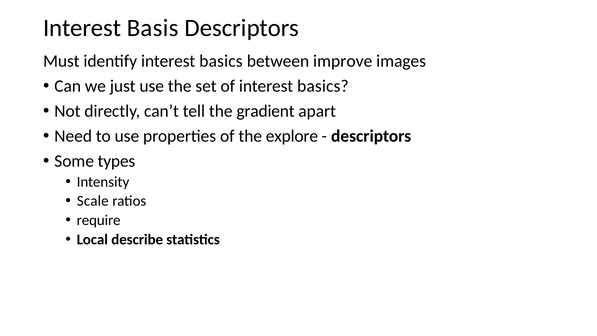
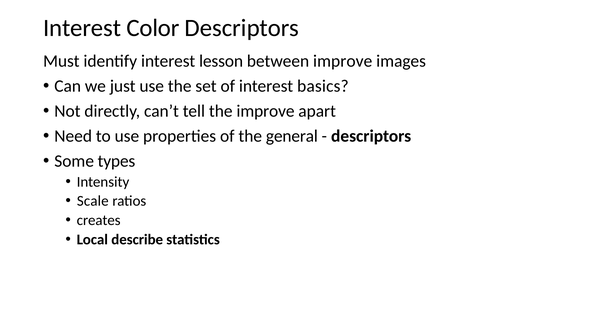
Basis: Basis -> Color
identify interest basics: basics -> lesson
the gradient: gradient -> improve
explore: explore -> general
require: require -> creates
